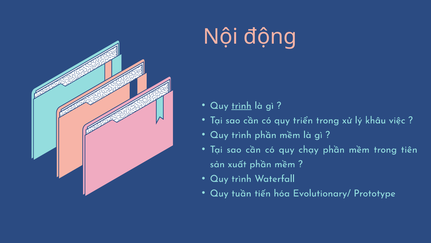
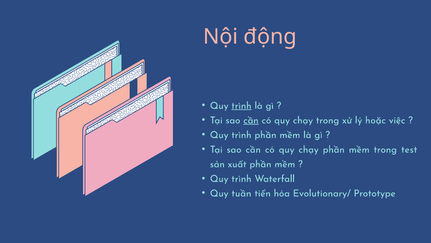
cần at (251, 120) underline: none -> present
triển at (303, 120): triển -> chạy
khâu: khâu -> hoặc
tiên: tiên -> test
